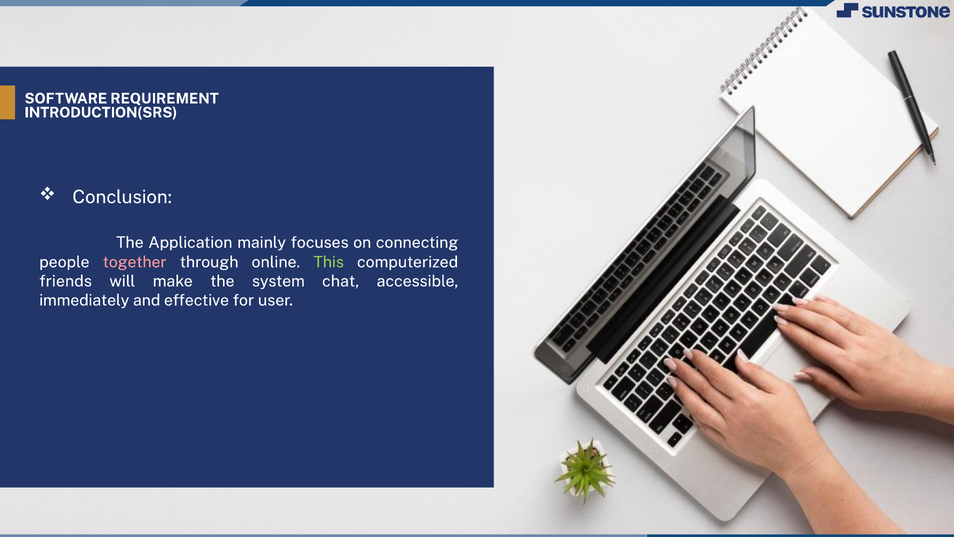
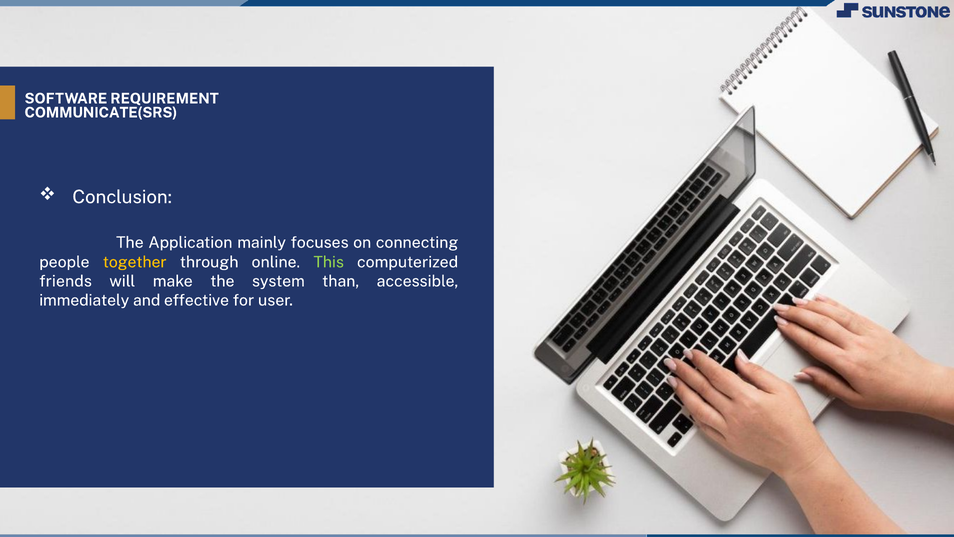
INTRODUCTION(SRS: INTRODUCTION(SRS -> COMMUNICATE(SRS
together colour: pink -> yellow
chat: chat -> than
